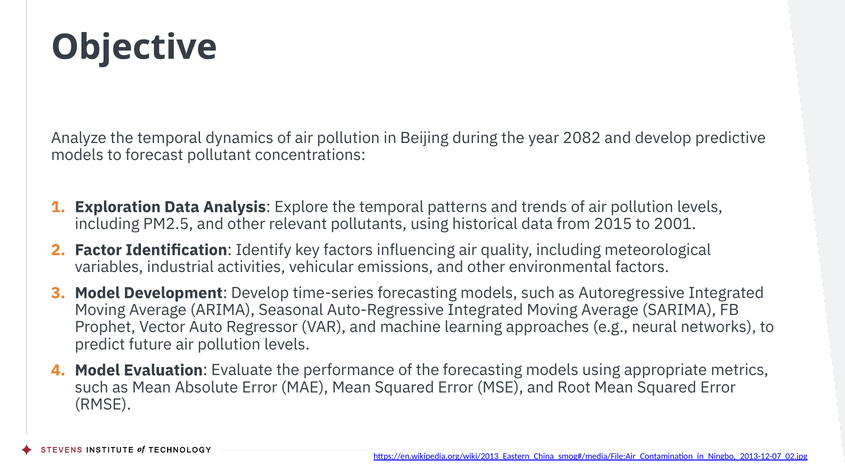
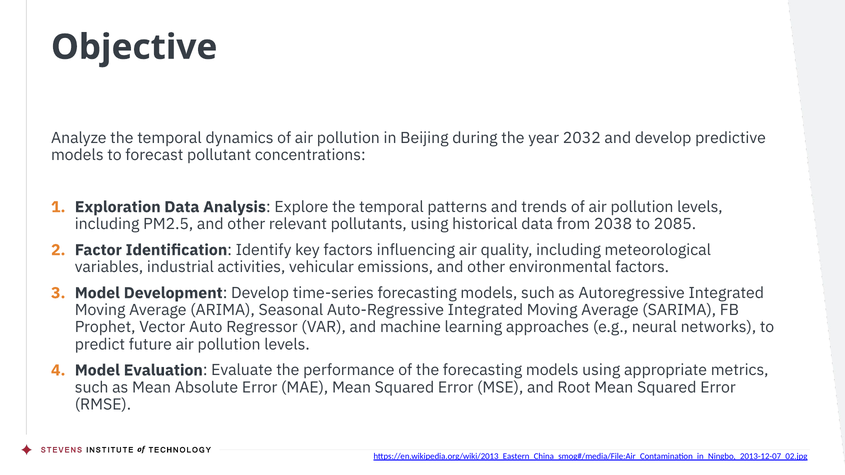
2082: 2082 -> 2032
2015: 2015 -> 2038
2001: 2001 -> 2085
